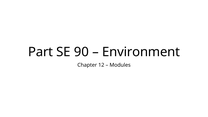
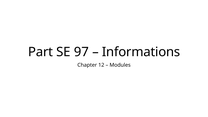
90: 90 -> 97
Environment: Environment -> Informations
